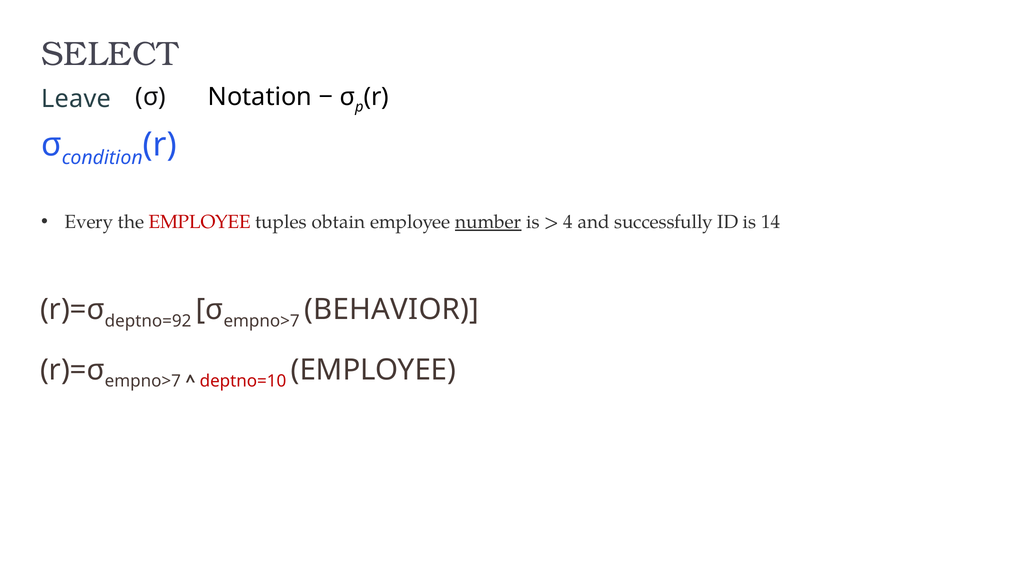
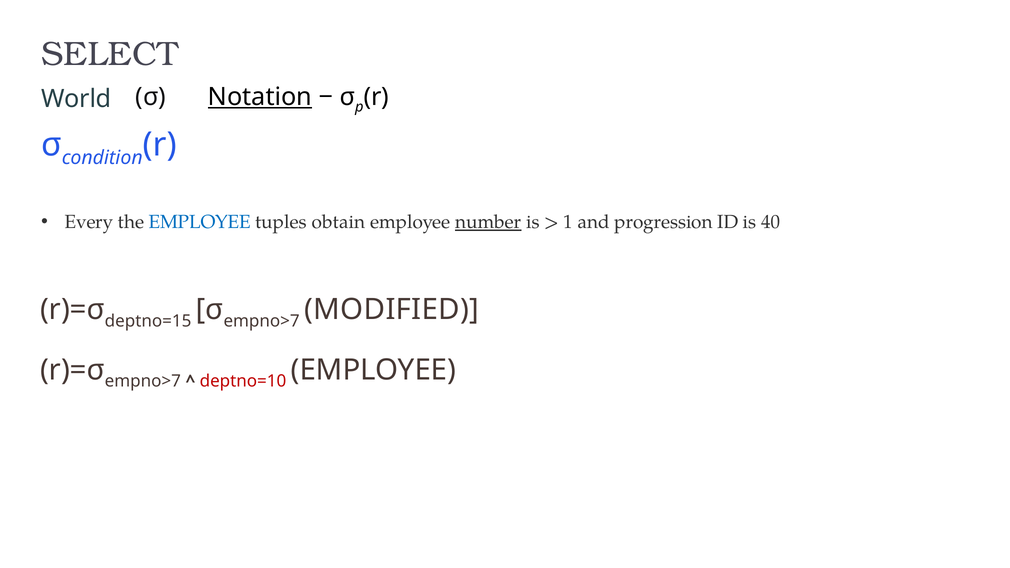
Leave: Leave -> World
Notation underline: none -> present
EMPLOYEE at (200, 222) colour: red -> blue
4: 4 -> 1
successfully: successfully -> progression
14: 14 -> 40
deptno=92: deptno=92 -> deptno=15
BEHAVIOR: BEHAVIOR -> MODIFIED
